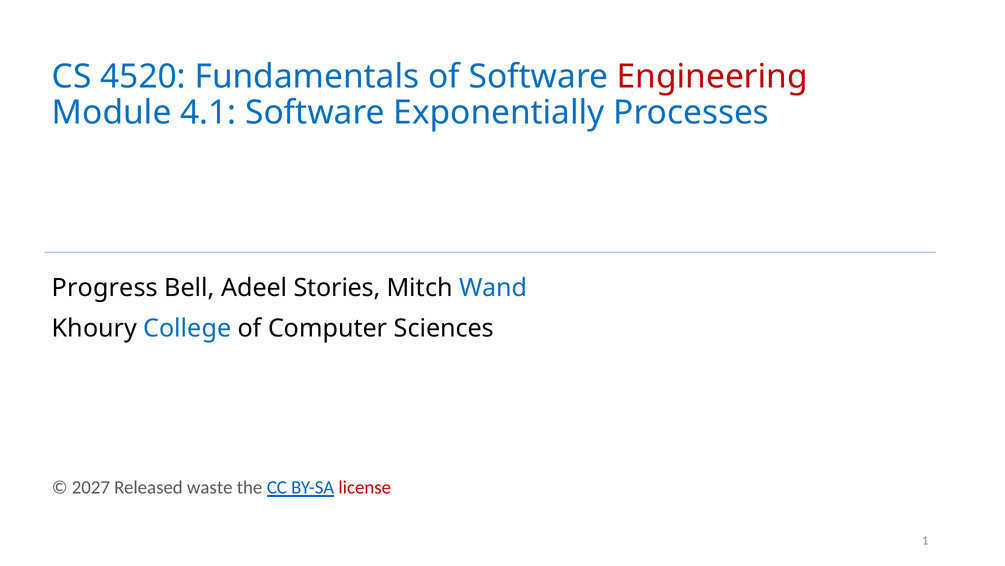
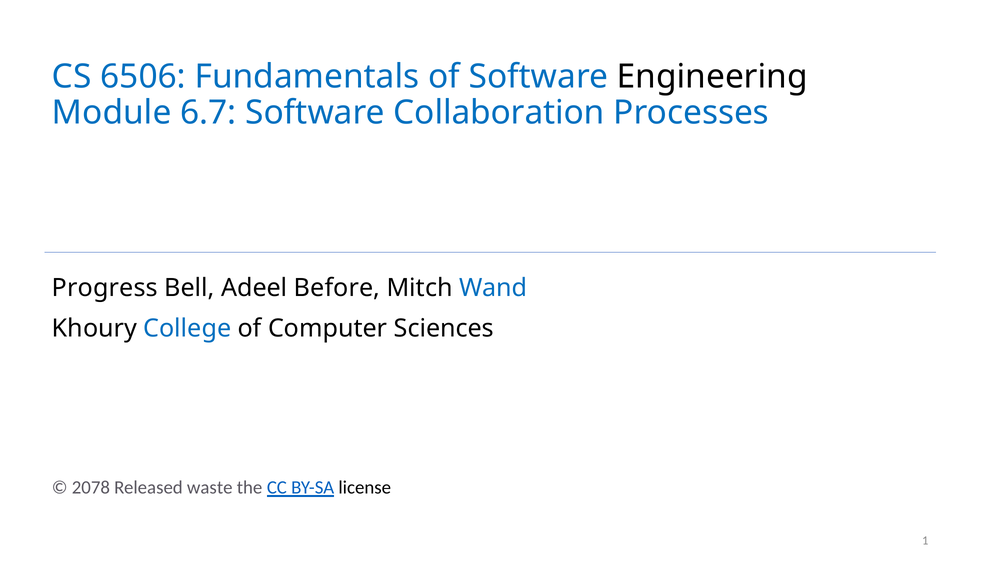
4520: 4520 -> 6506
Engineering colour: red -> black
4.1: 4.1 -> 6.7
Exponentially: Exponentially -> Collaboration
Stories: Stories -> Before
2027: 2027 -> 2078
license colour: red -> black
